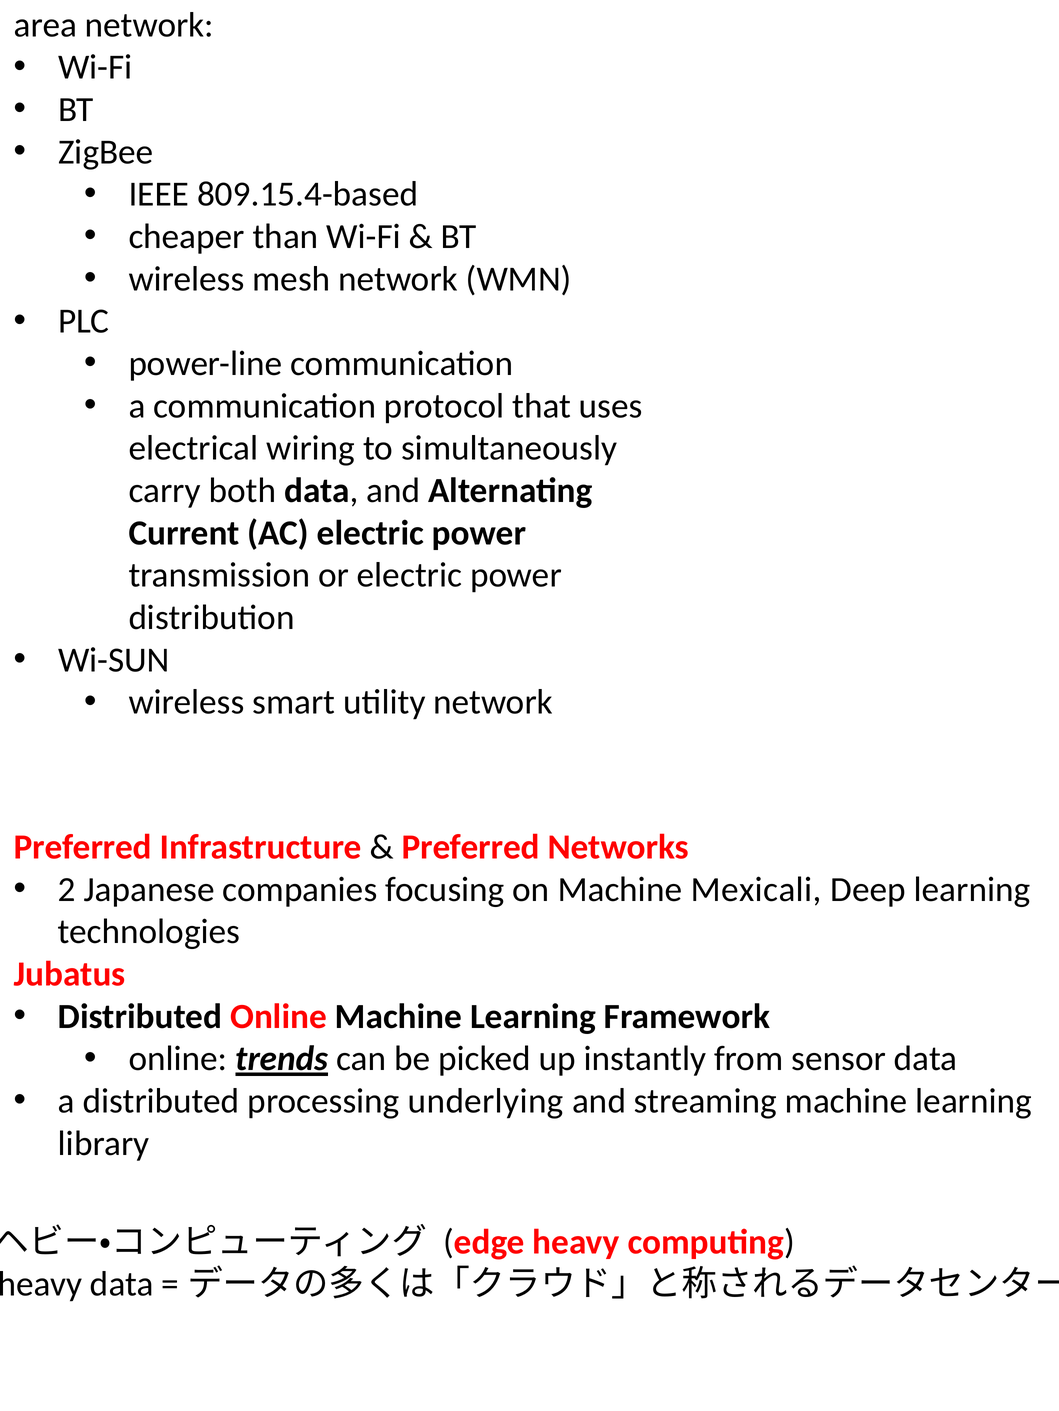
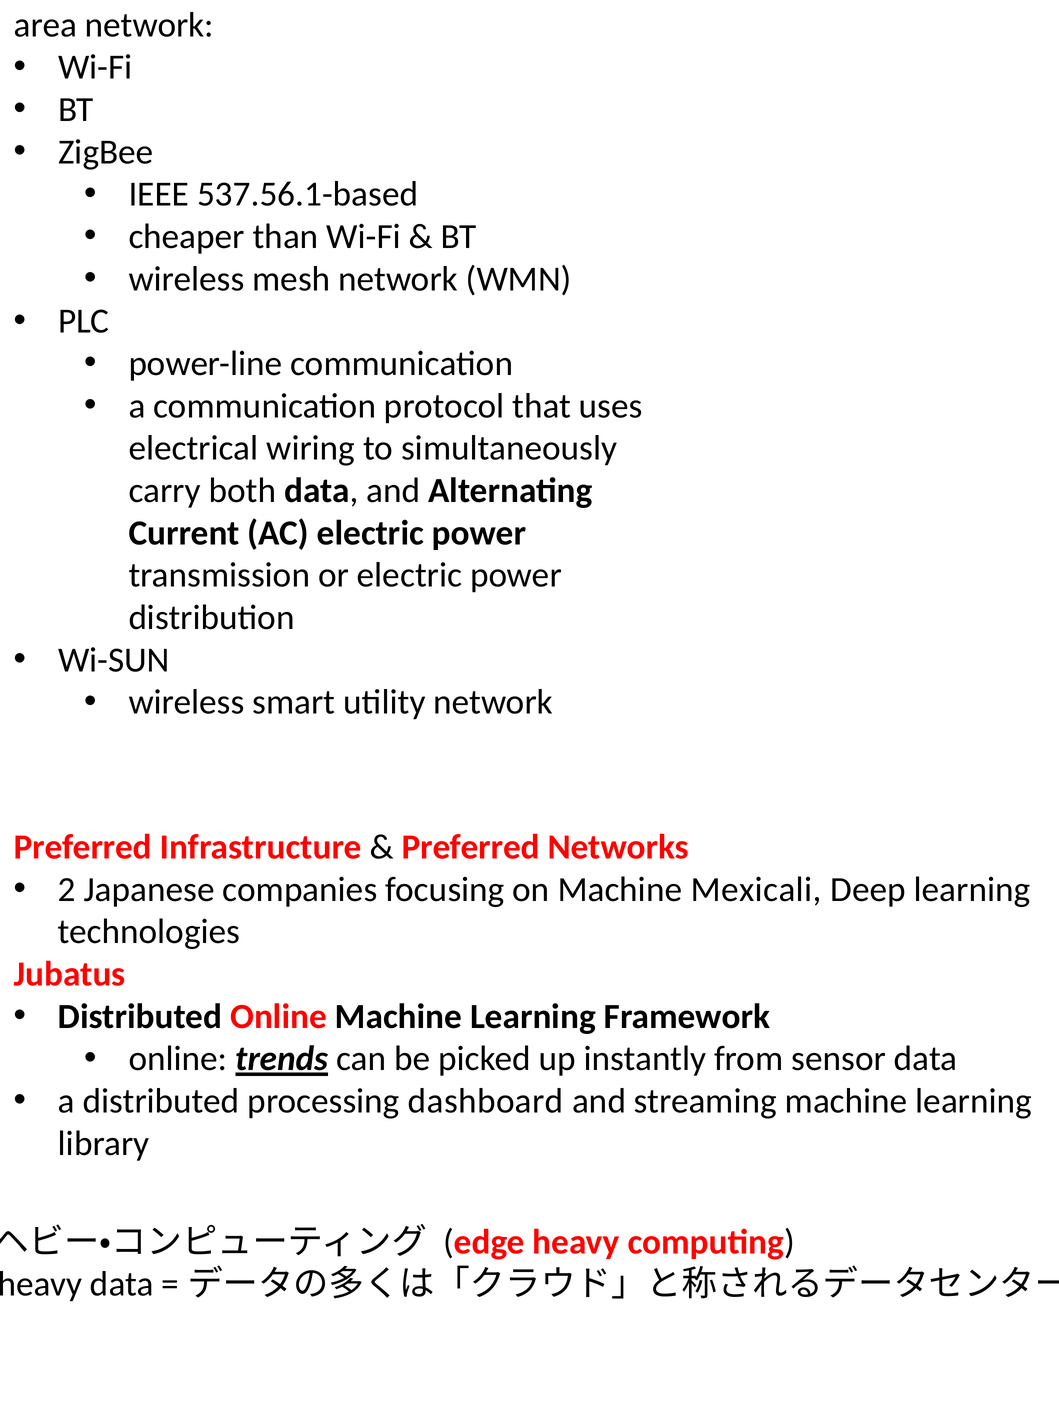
809.15.4-based: 809.15.4-based -> 537.56.1-based
underlying: underlying -> dashboard
